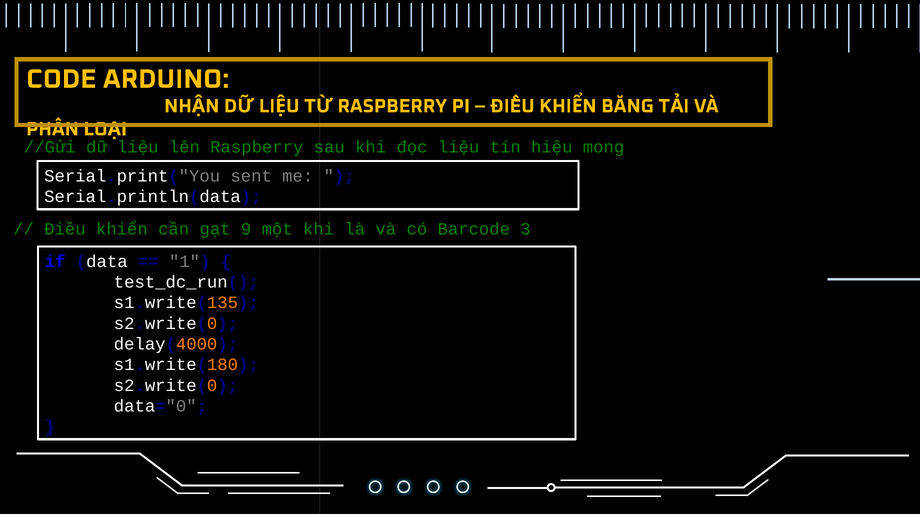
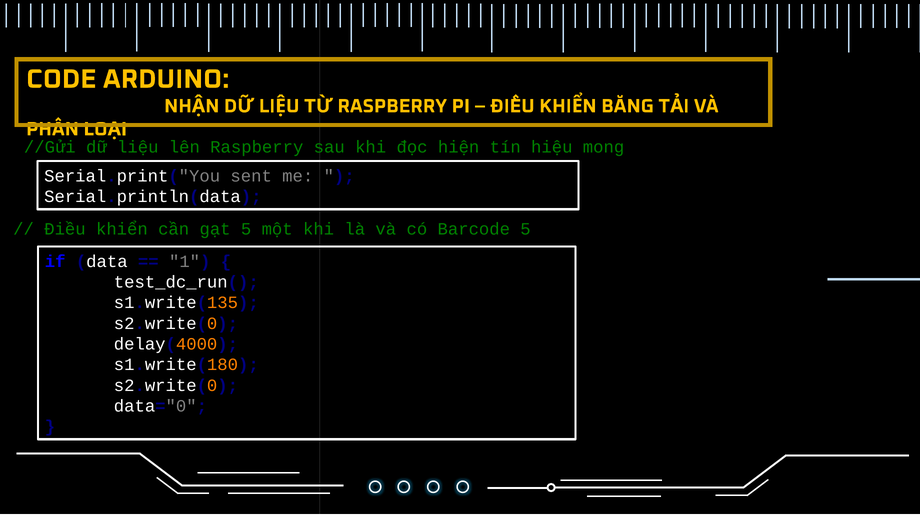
đọc liệu: liệu -> hiện
gạt 9: 9 -> 5
Barcode 3: 3 -> 5
